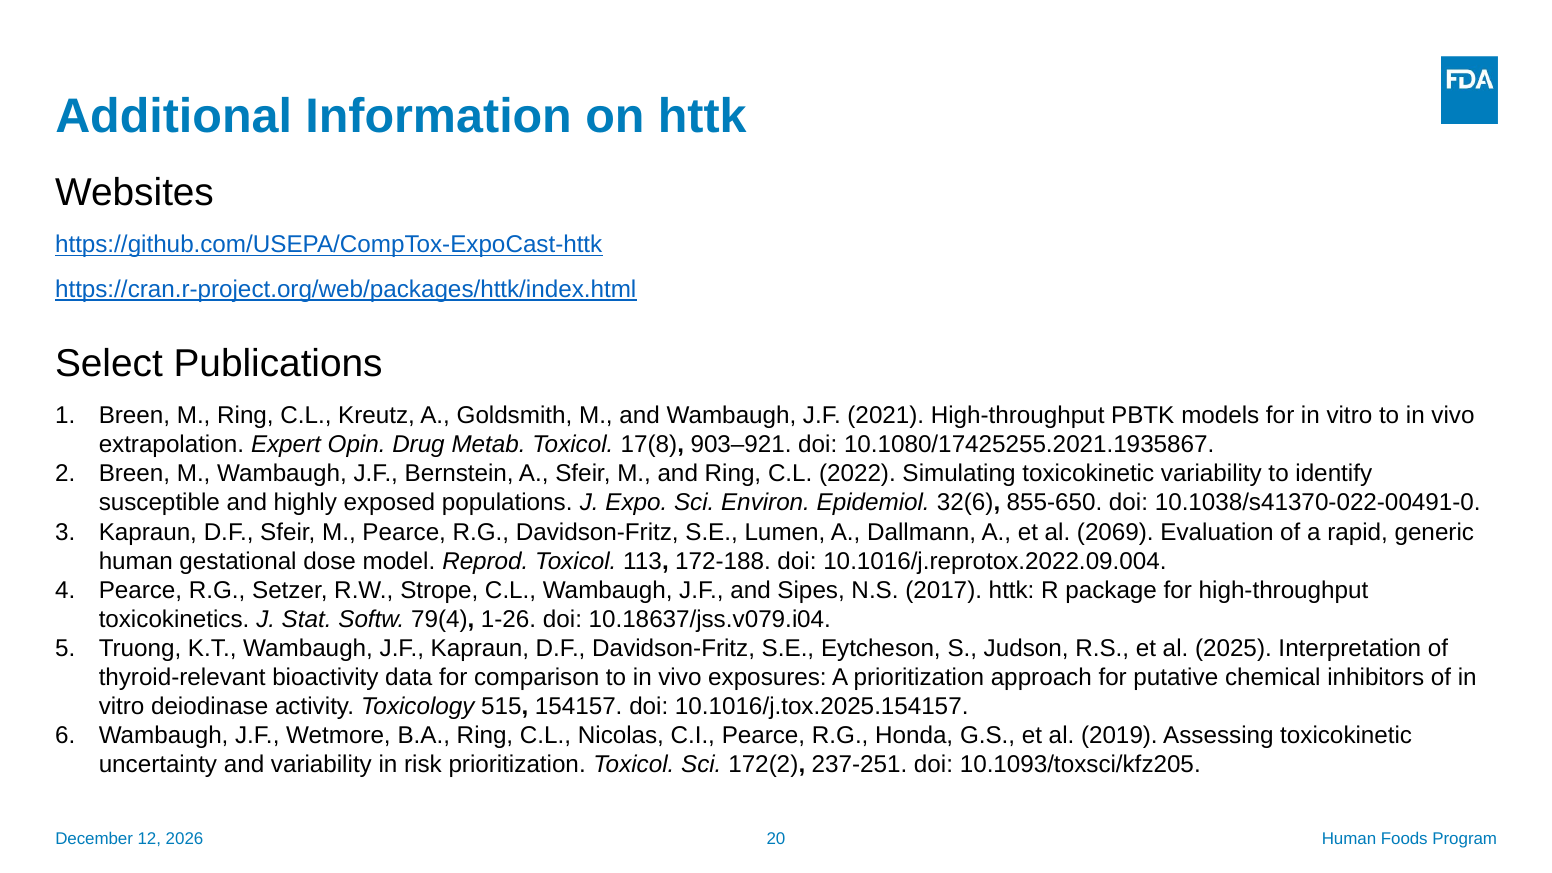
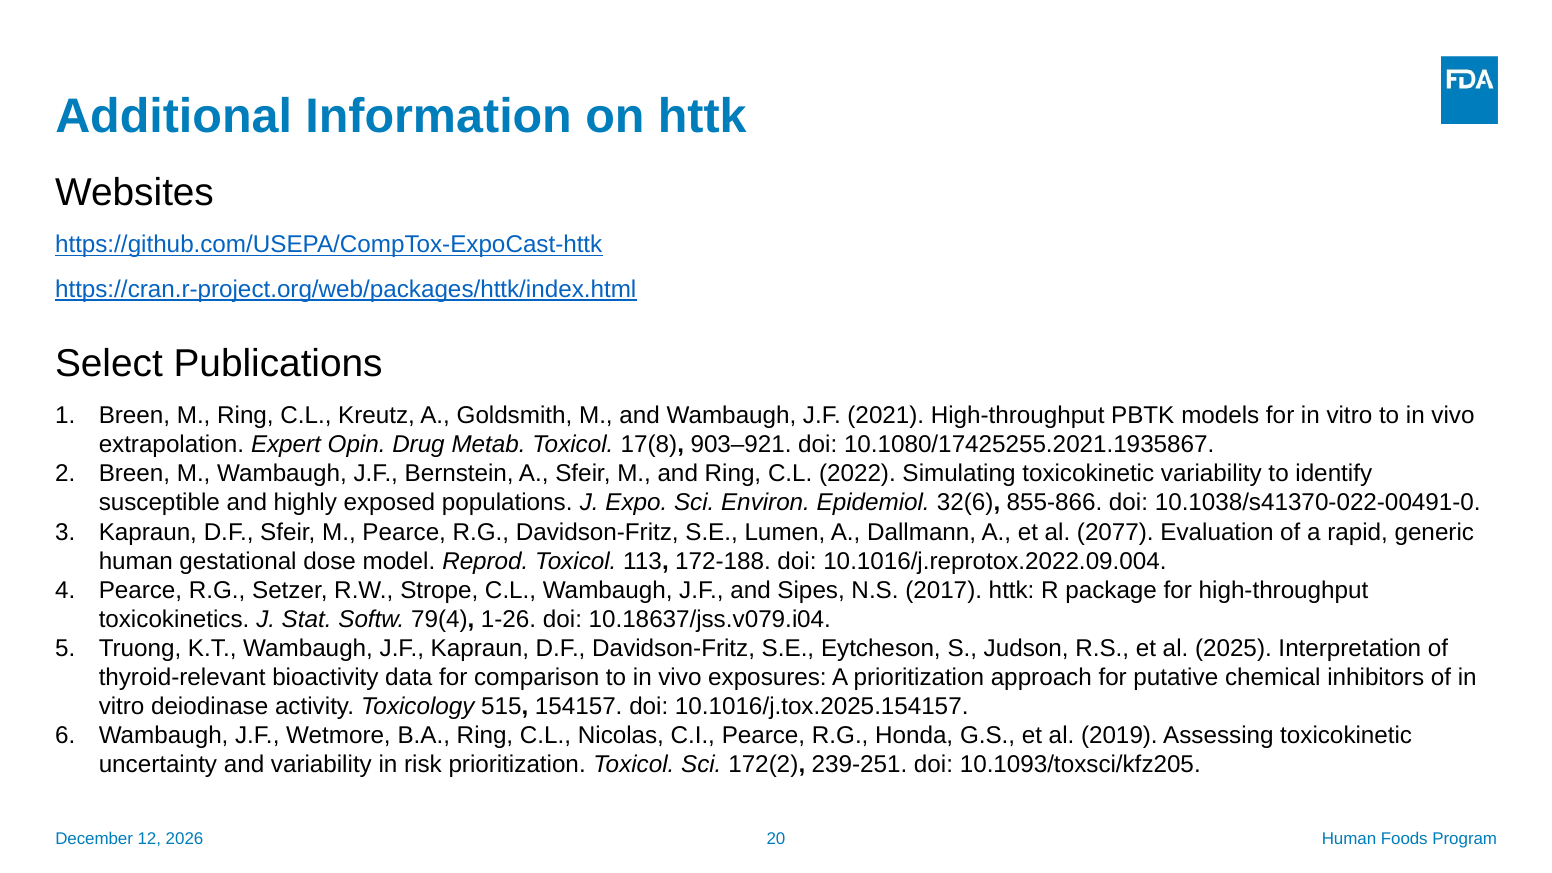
855-650: 855-650 -> 855-866
2069: 2069 -> 2077
237-251: 237-251 -> 239-251
